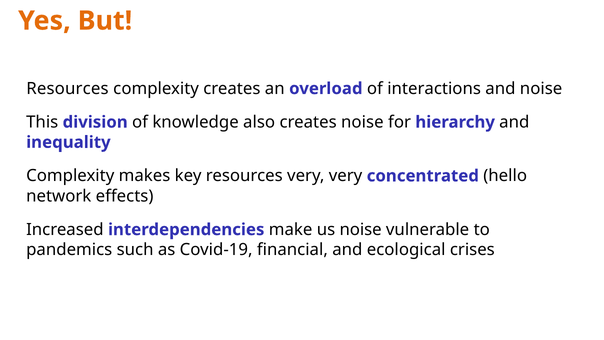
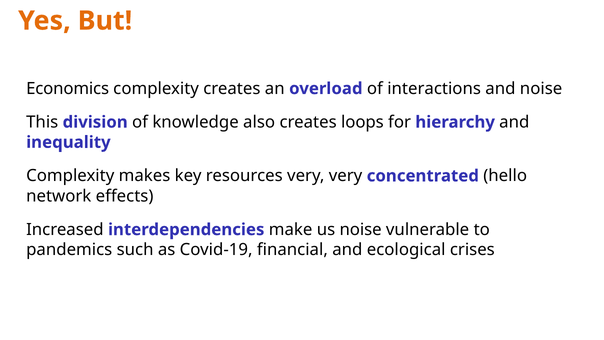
Resources at (67, 89): Resources -> Economics
creates noise: noise -> loops
